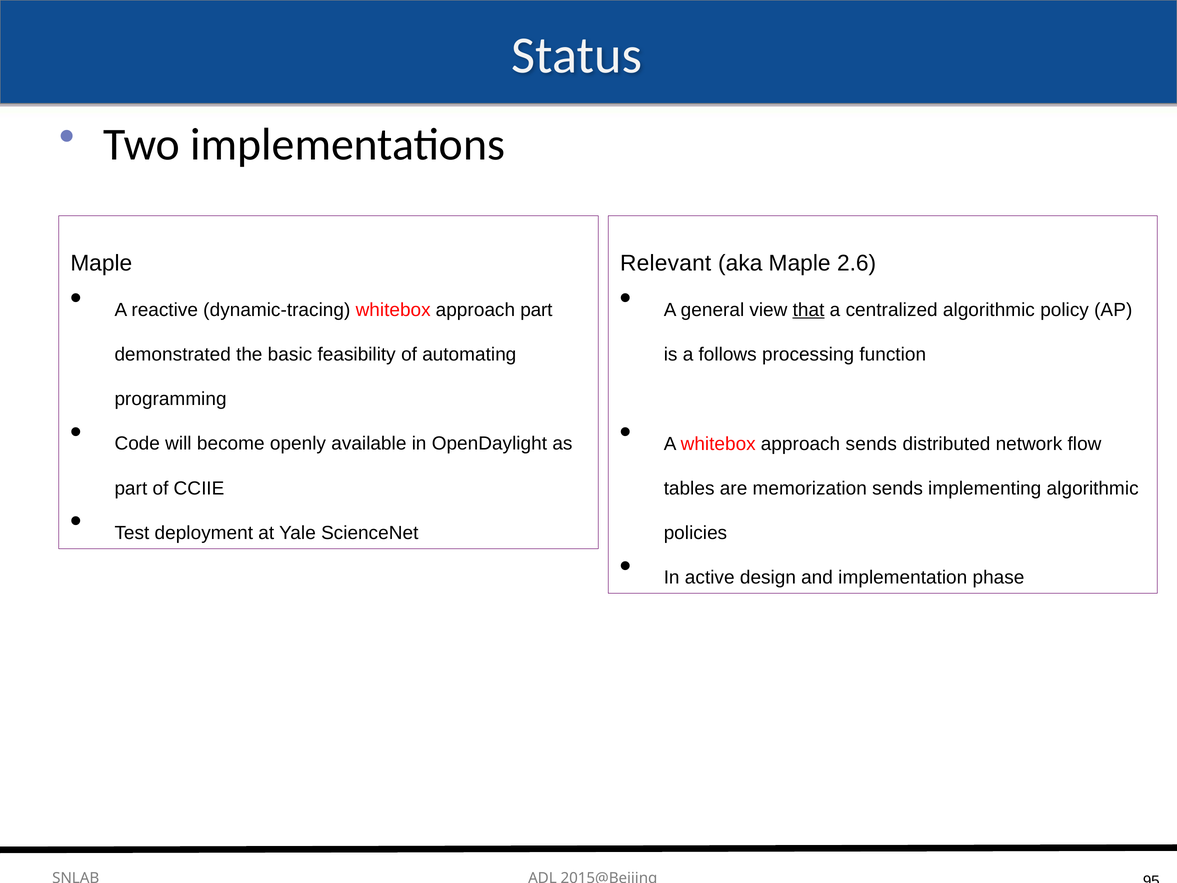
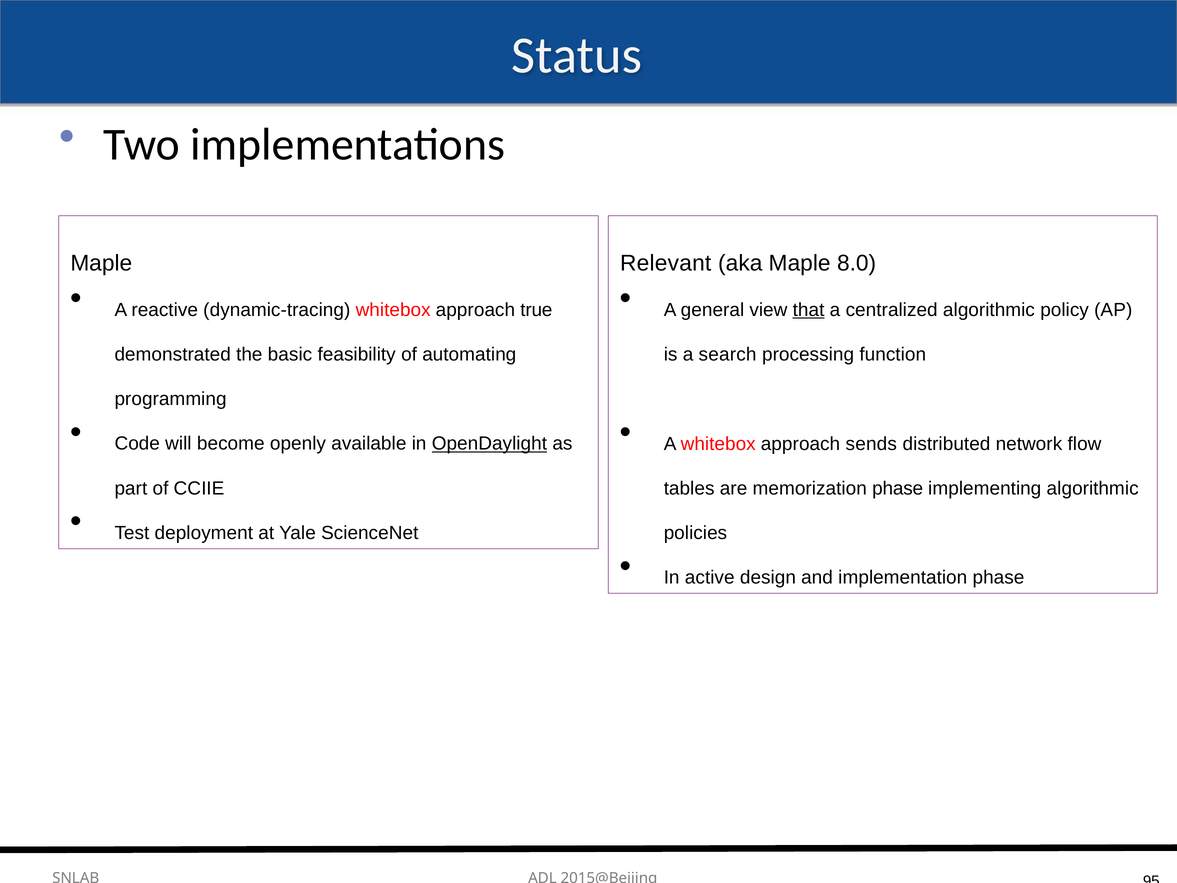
2.6: 2.6 -> 8.0
approach part: part -> true
follows: follows -> search
OpenDaylight underline: none -> present
memorization sends: sends -> phase
